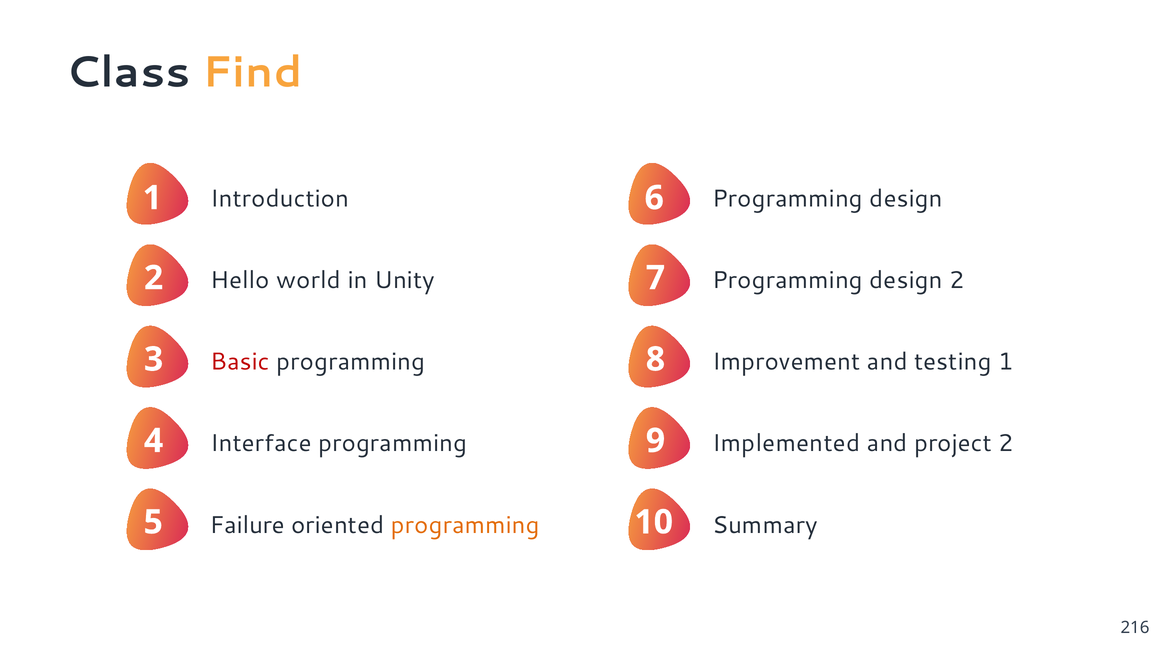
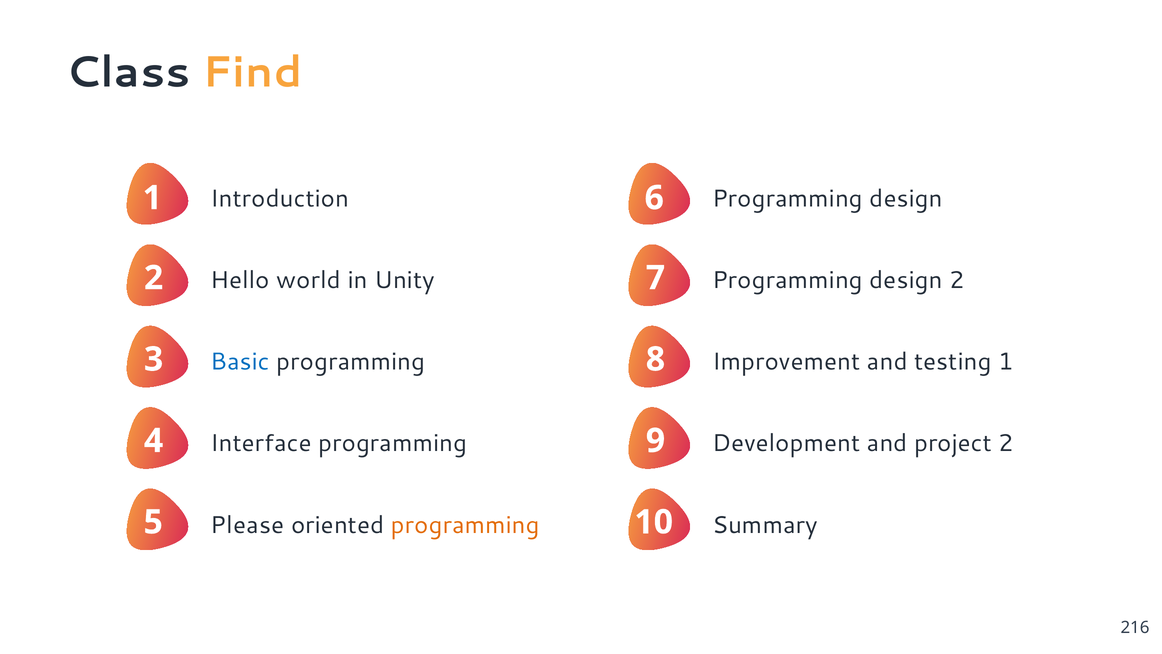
Basic colour: red -> blue
Implemented: Implemented -> Development
Failure: Failure -> Please
